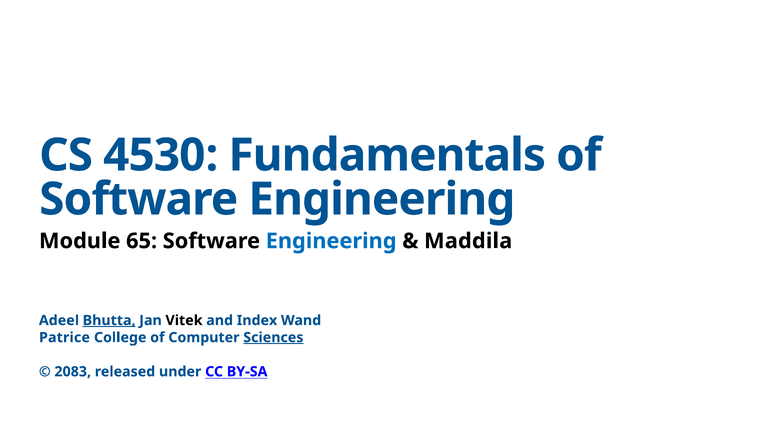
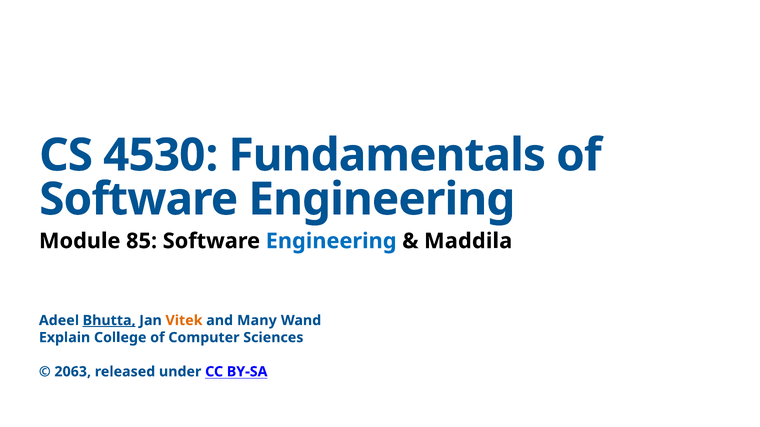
65: 65 -> 85
Vitek colour: black -> orange
Index: Index -> Many
Patrice: Patrice -> Explain
Sciences underline: present -> none
2083: 2083 -> 2063
